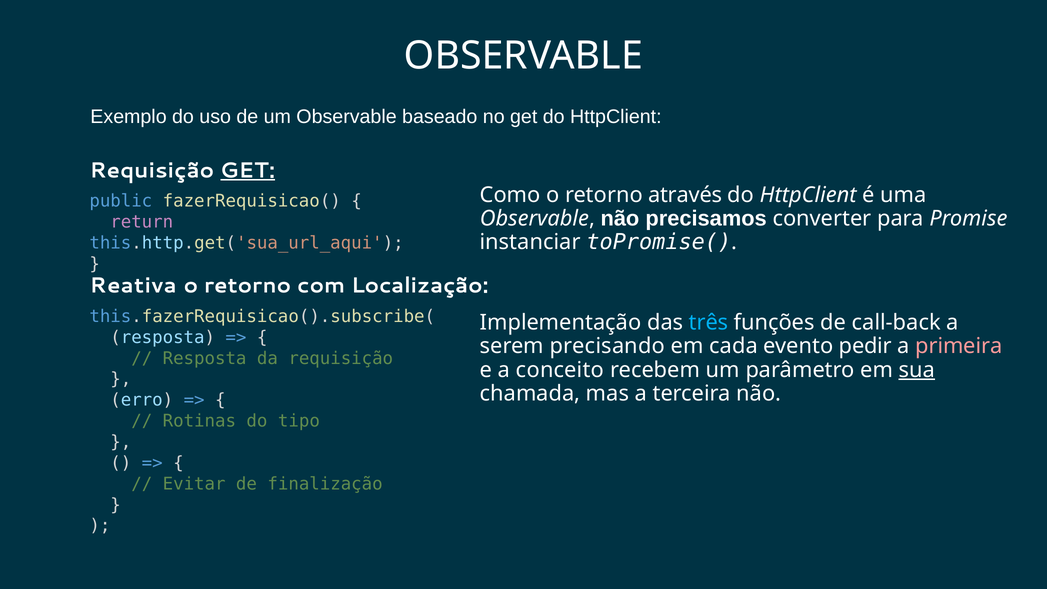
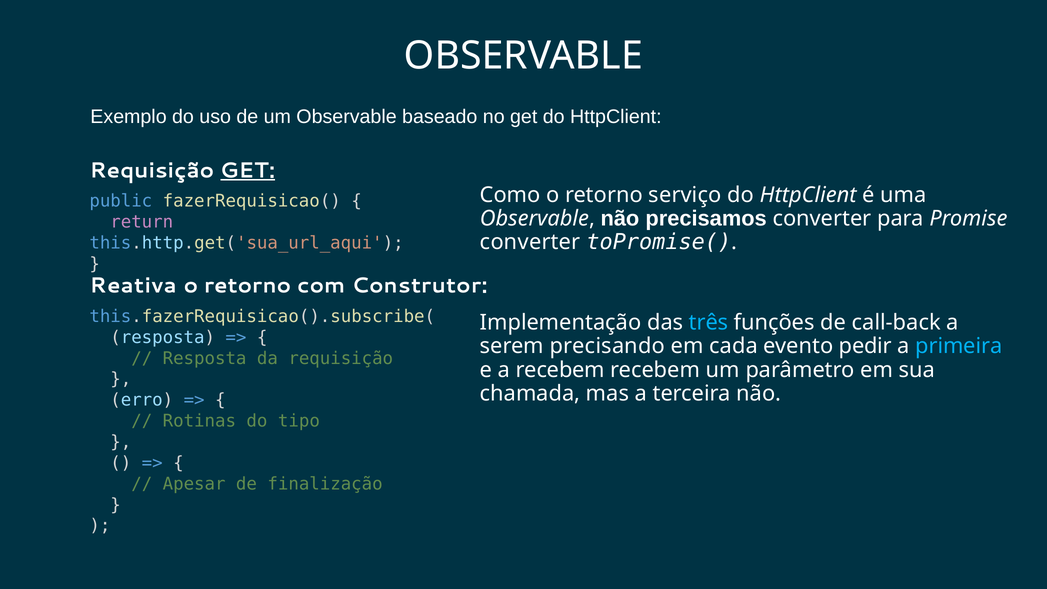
através: através -> serviço
instanciar at (530, 242): instanciar -> converter
Localização: Localização -> Construtor
primeira colour: pink -> light blue
a conceito: conceito -> recebem
sua underline: present -> none
Evitar: Evitar -> Apesar
